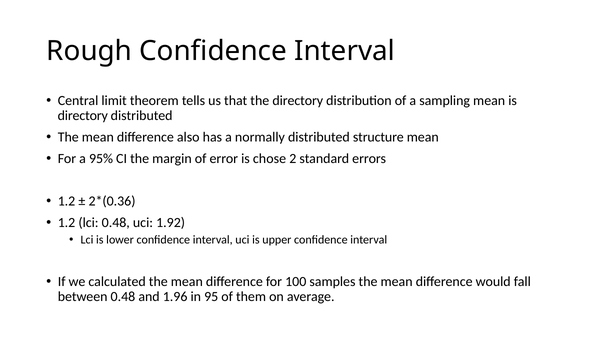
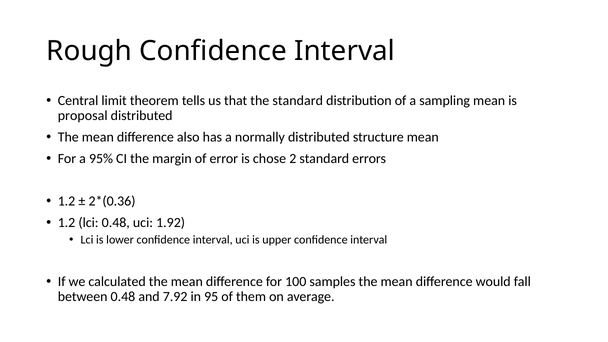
the directory: directory -> standard
directory at (83, 116): directory -> proposal
1.96: 1.96 -> 7.92
